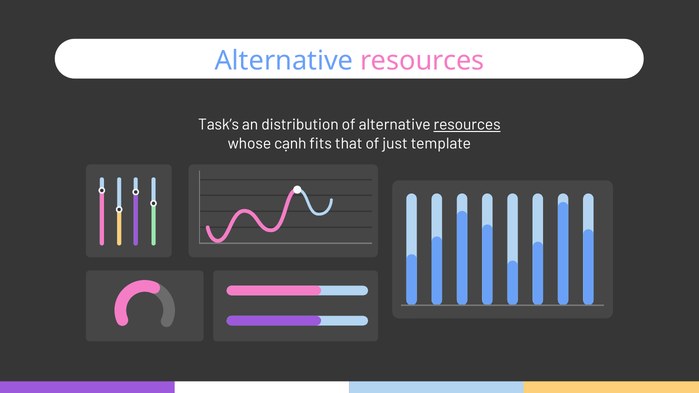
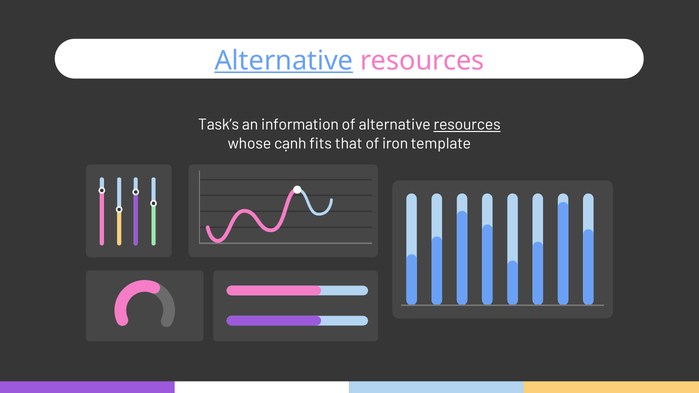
Alternative at (284, 61) underline: none -> present
distribution: distribution -> information
just: just -> iron
